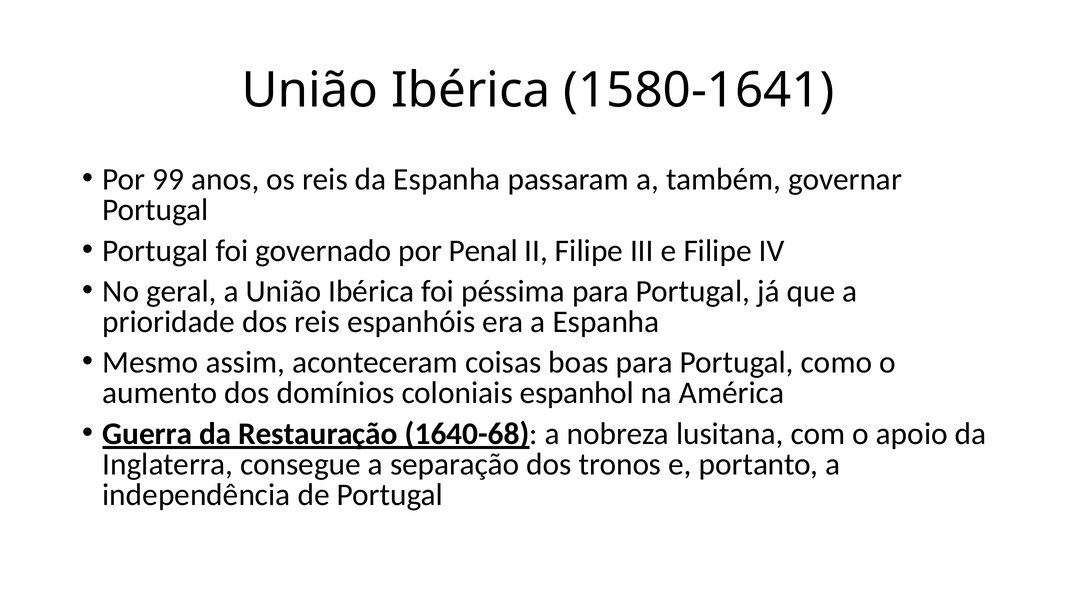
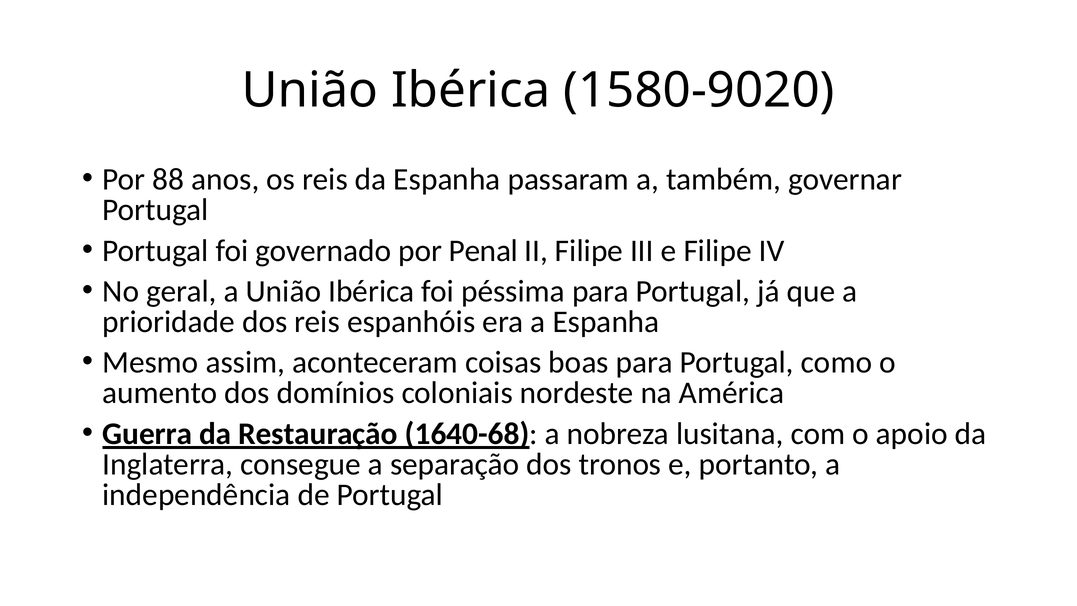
1580-1641: 1580-1641 -> 1580-9020
99: 99 -> 88
espanhol: espanhol -> nordeste
